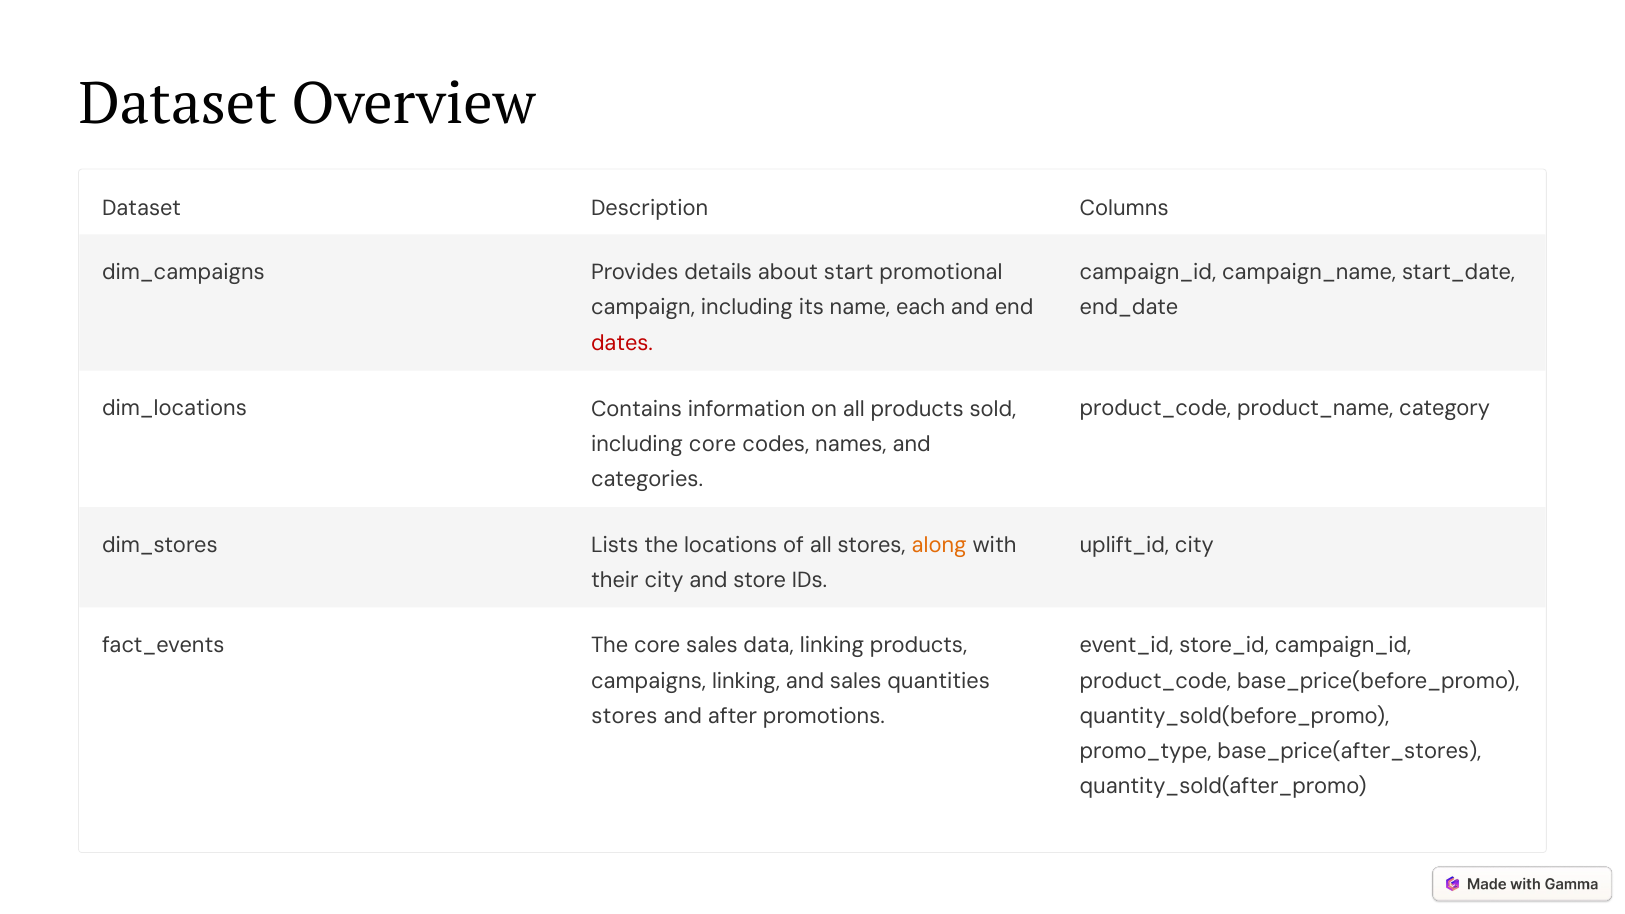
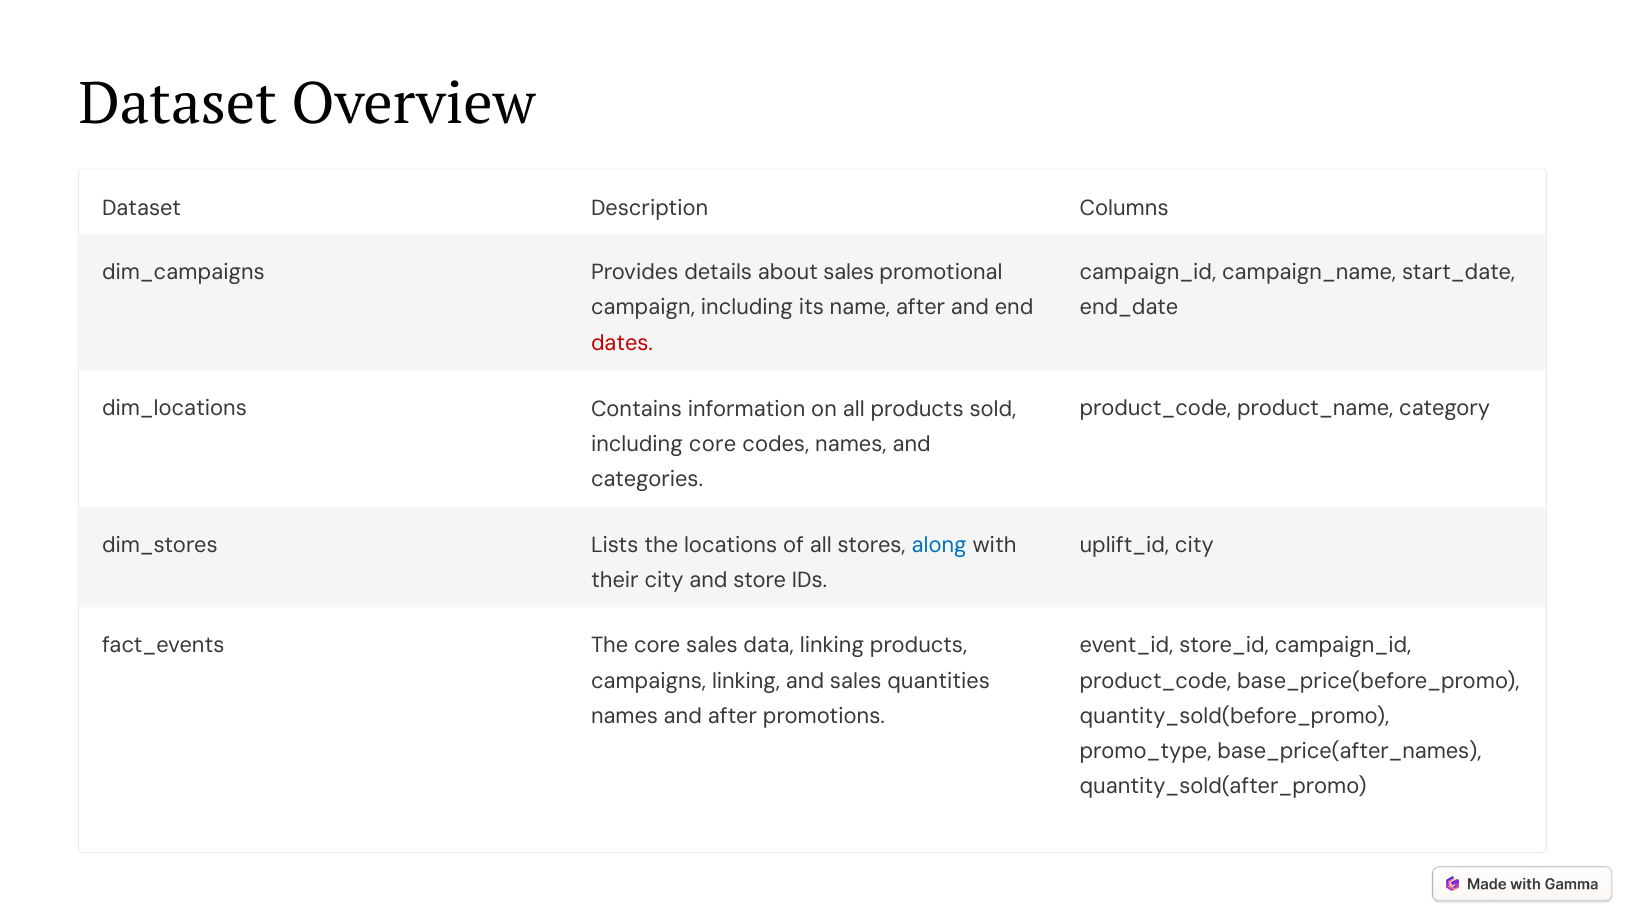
about start: start -> sales
name each: each -> after
along colour: orange -> blue
stores at (624, 716): stores -> names
base_price(after_stores: base_price(after_stores -> base_price(after_names
